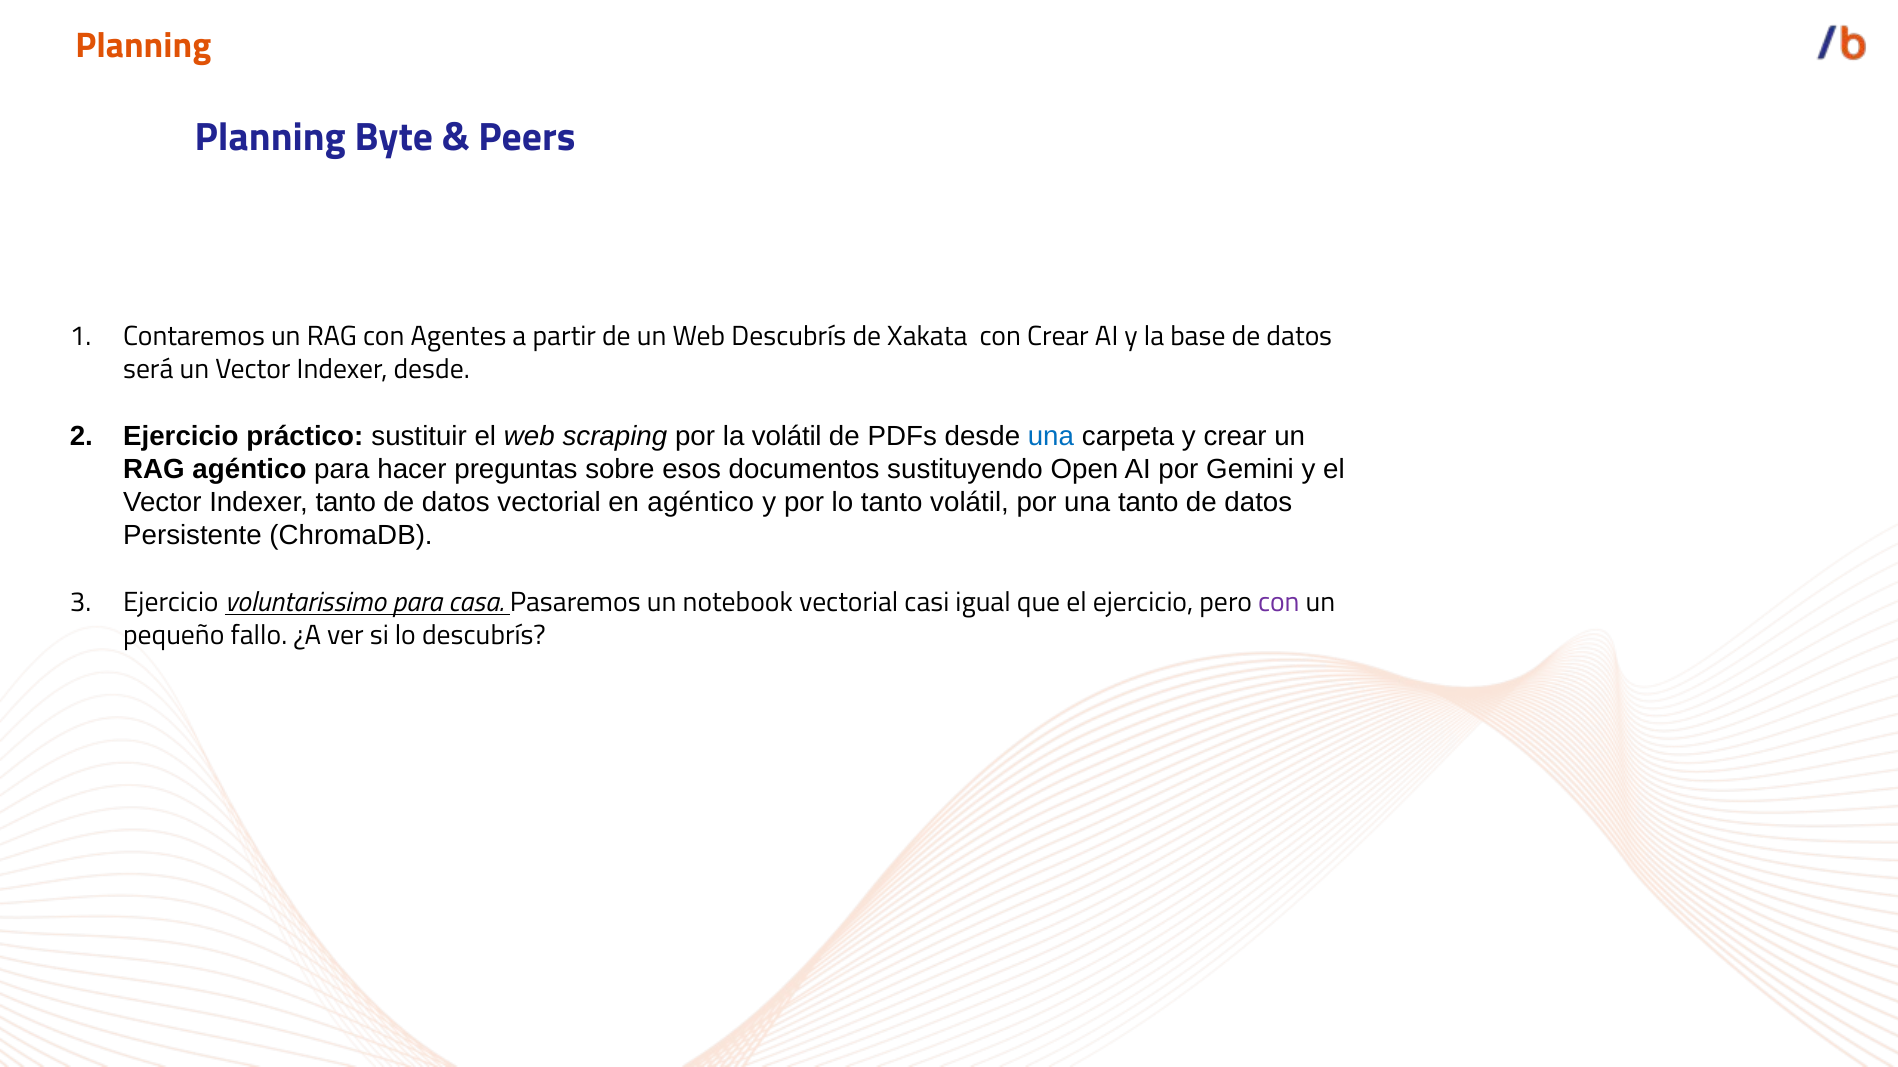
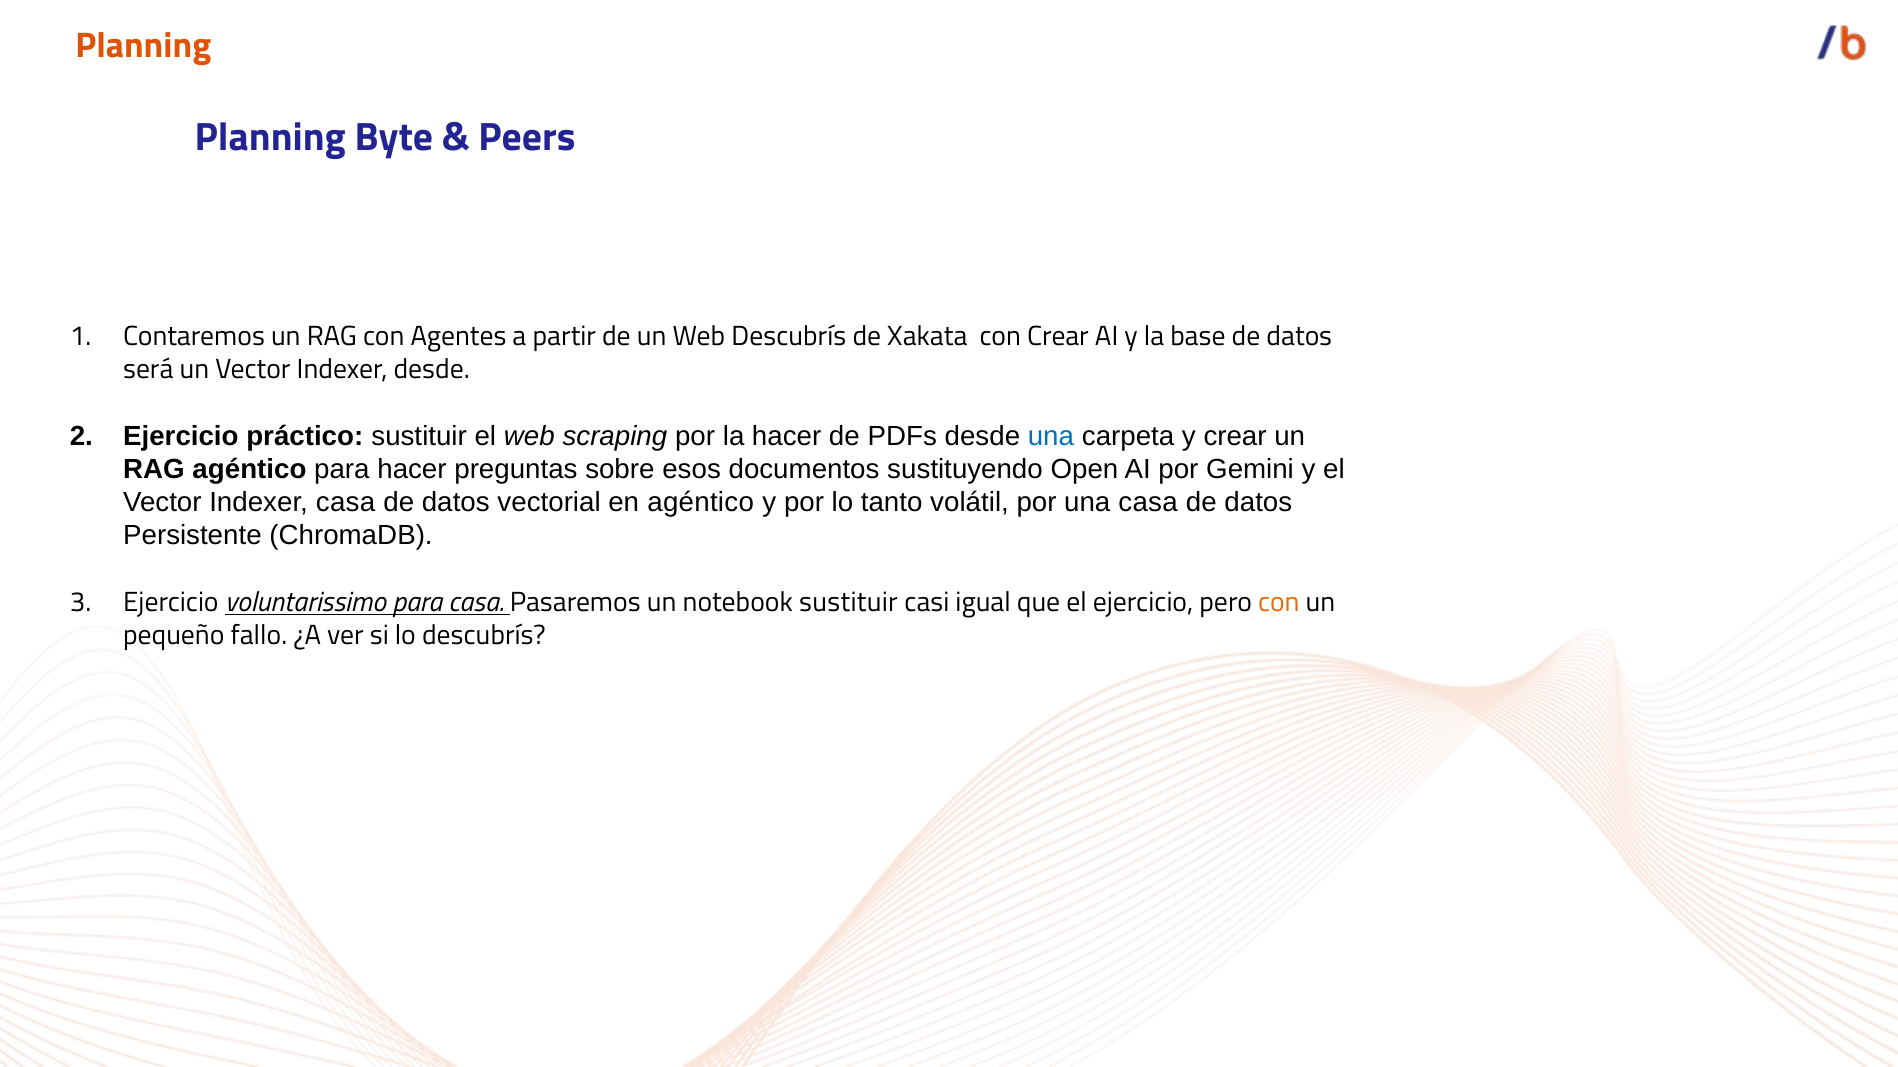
la volátil: volátil -> hacer
Indexer tanto: tanto -> casa
una tanto: tanto -> casa
notebook vectorial: vectorial -> sustituir
con at (1279, 603) colour: purple -> orange
